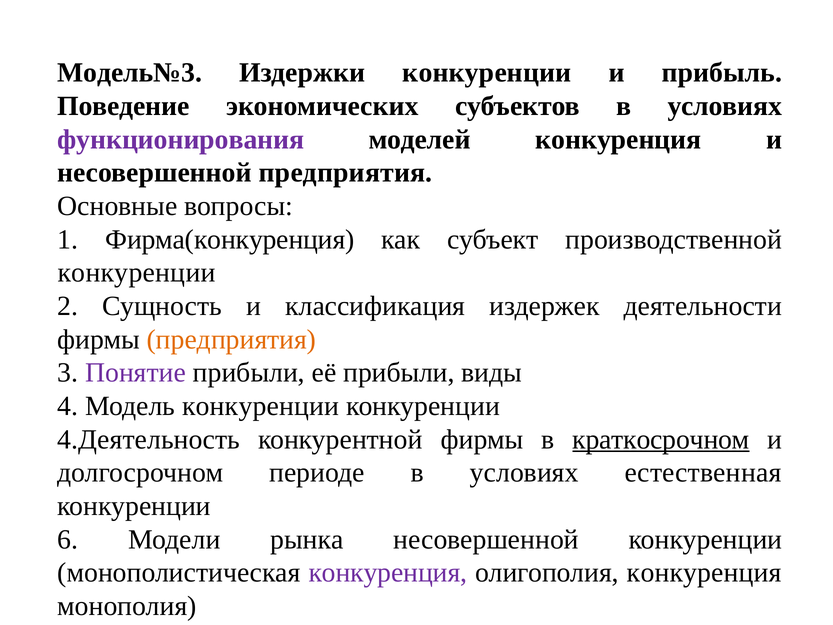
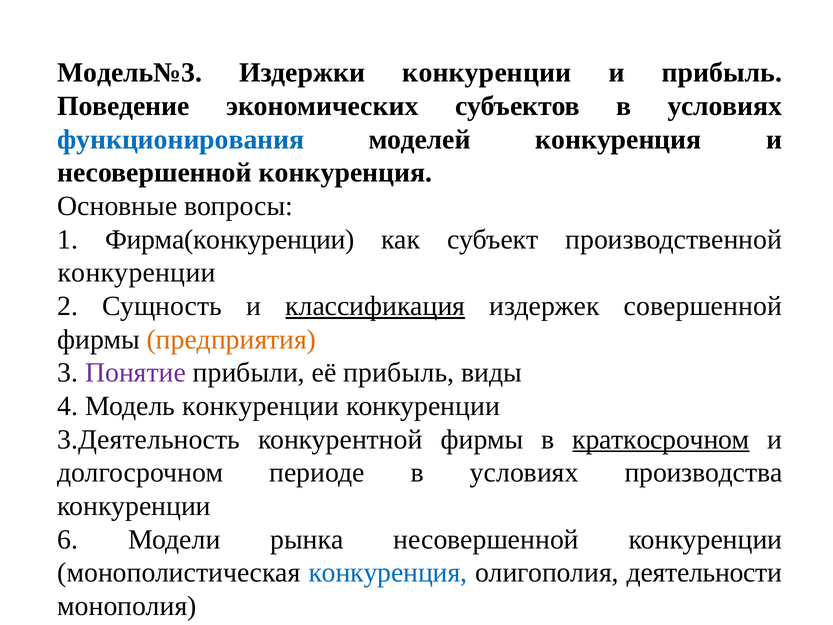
функционирования colour: purple -> blue
несовершенной предприятия: предприятия -> конкуренция
Фирма(конкуренция: Фирма(конкуренция -> Фирма(конкуренции
классификация underline: none -> present
деятельности: деятельности -> совершенной
её прибыли: прибыли -> прибыль
4.Деятельность: 4.Деятельность -> 3.Деятельность
естественная: естественная -> производства
конкуренция at (388, 572) colour: purple -> blue
олигополия конкуренция: конкуренция -> деятельности
